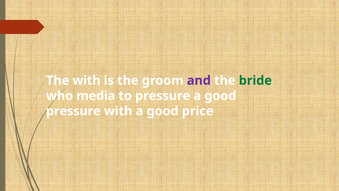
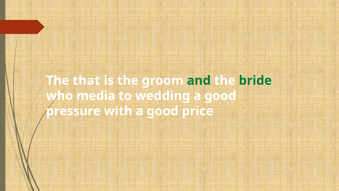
The with: with -> that
and colour: purple -> green
to pressure: pressure -> wedding
